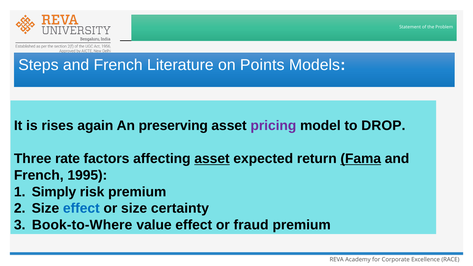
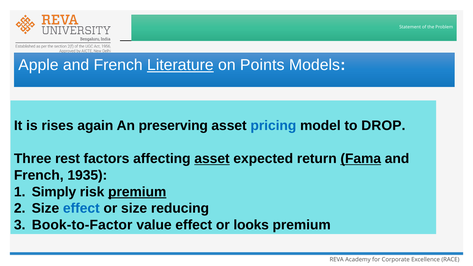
Steps: Steps -> Apple
Literature underline: none -> present
pricing colour: purple -> blue
rate: rate -> rest
1995: 1995 -> 1935
premium at (137, 192) underline: none -> present
certainty: certainty -> reducing
Book-to-Where: Book-to-Where -> Book-to-Factor
fraud: fraud -> looks
